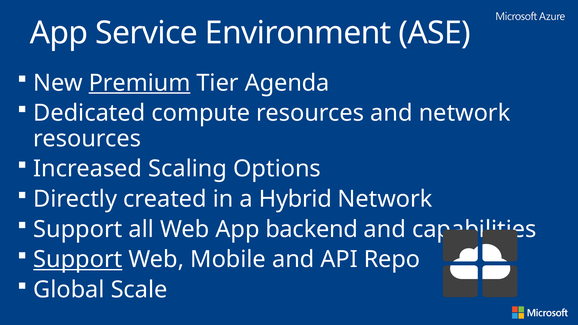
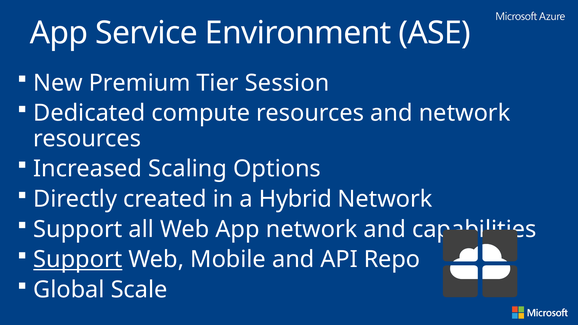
Premium underline: present -> none
Agenda: Agenda -> Session
App backend: backend -> network
